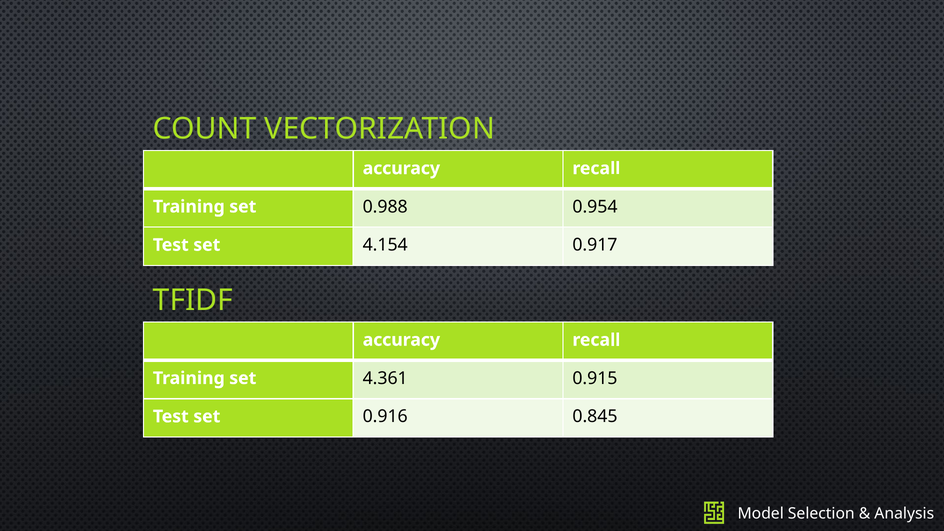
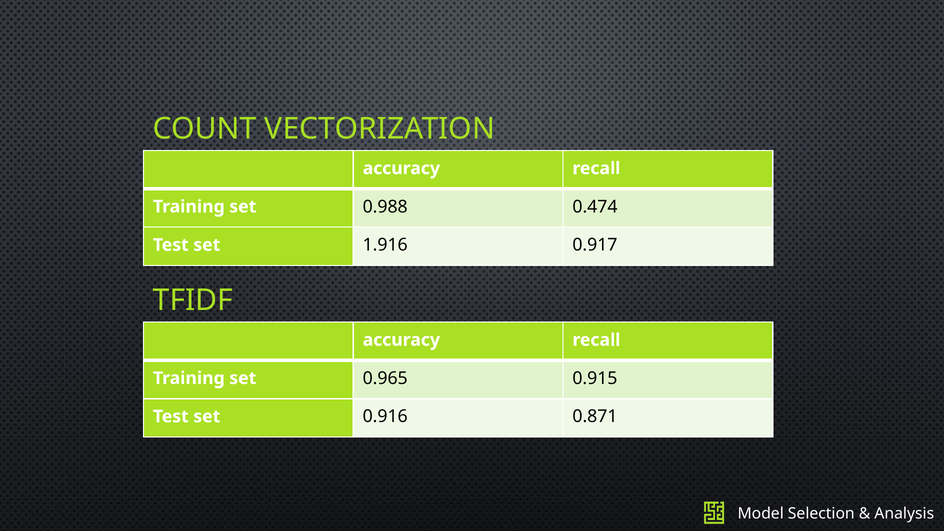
0.954: 0.954 -> 0.474
4.154: 4.154 -> 1.916
4.361: 4.361 -> 0.965
0.845: 0.845 -> 0.871
